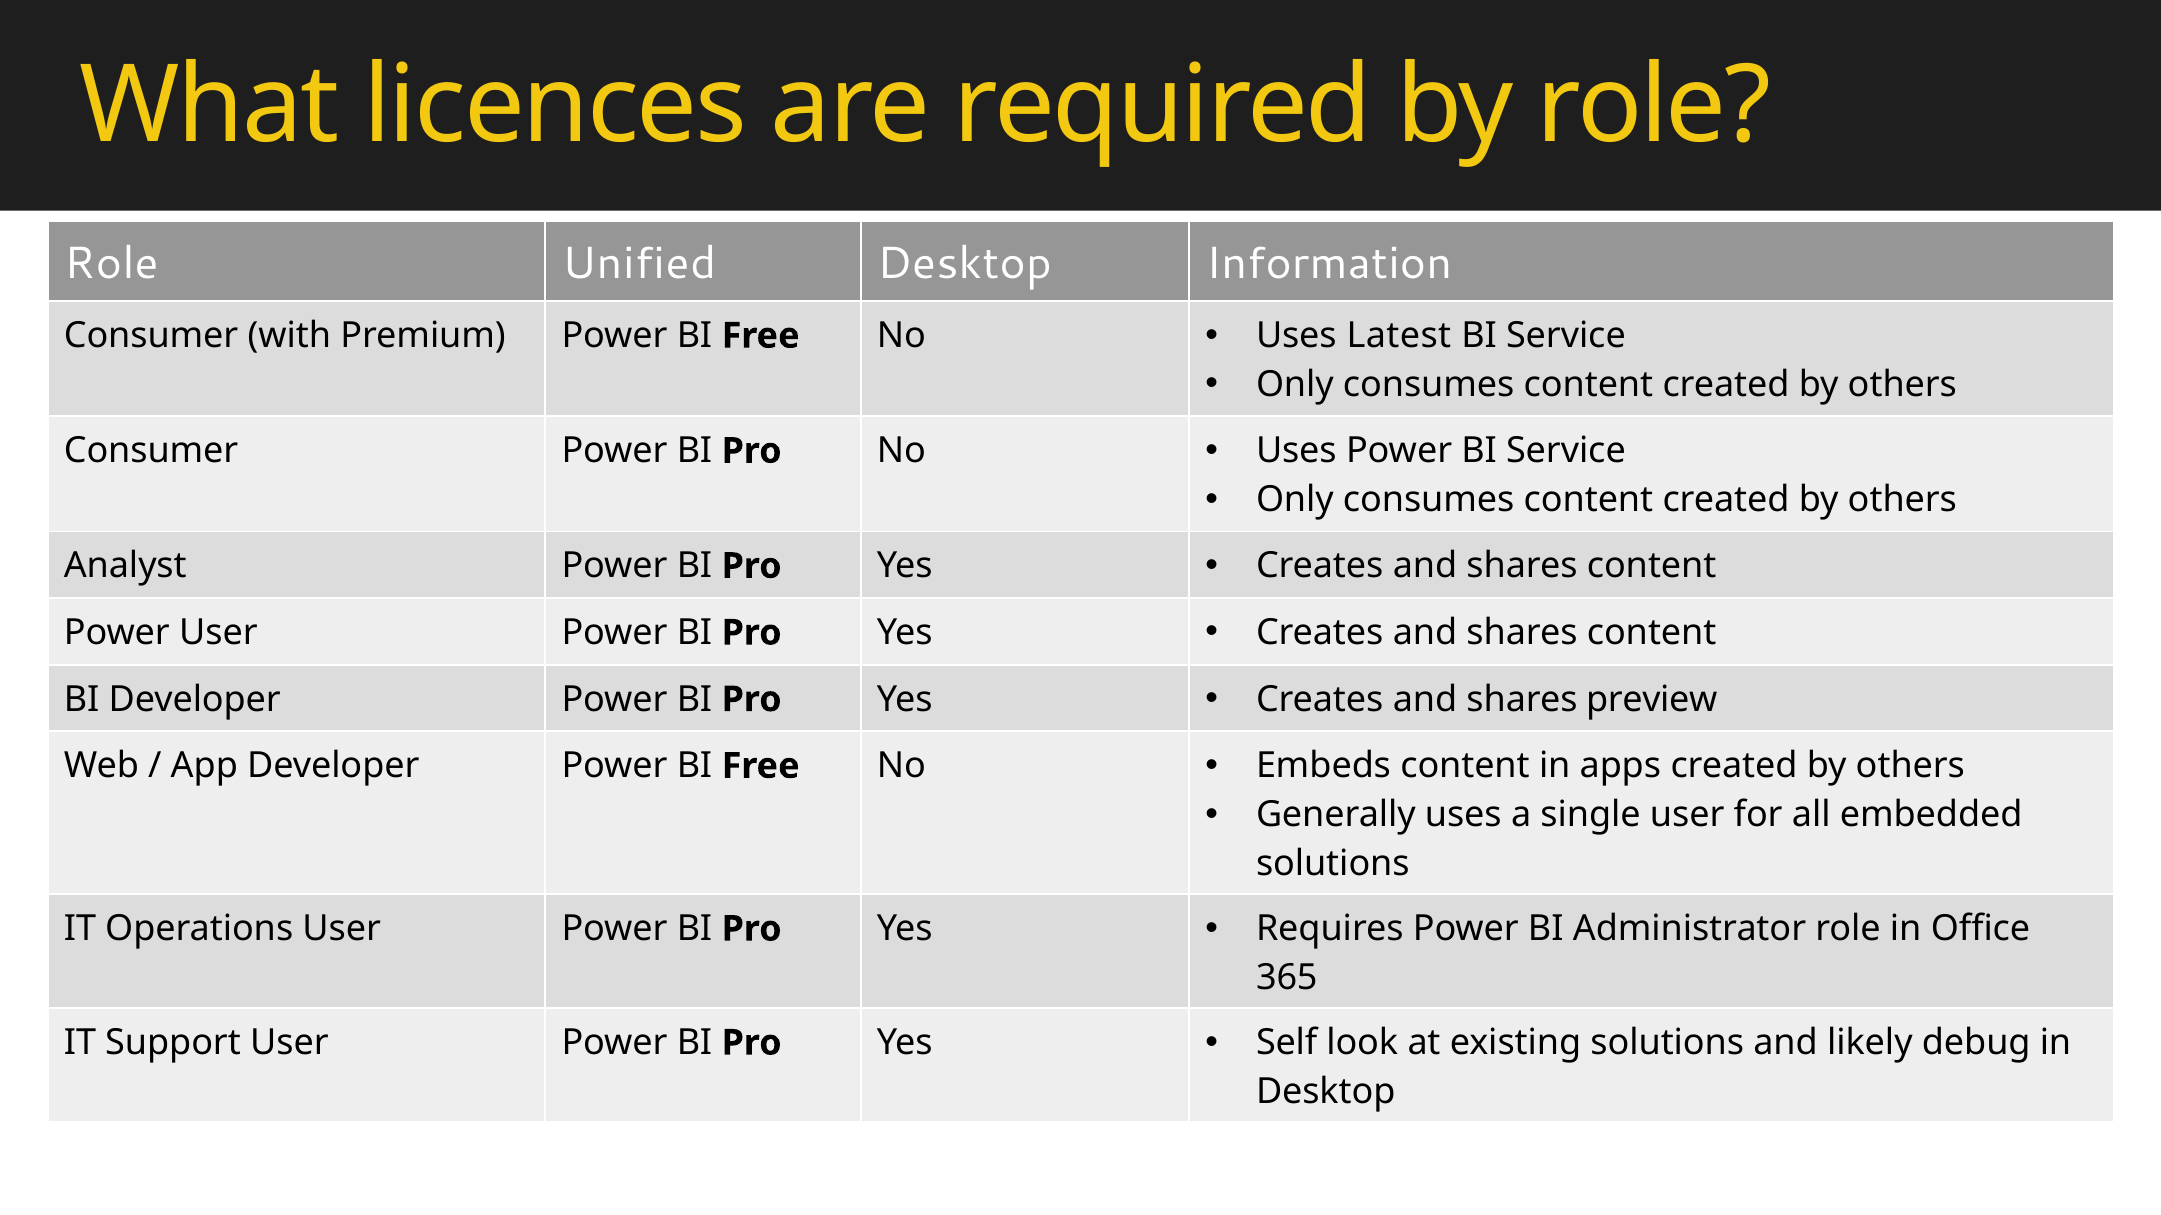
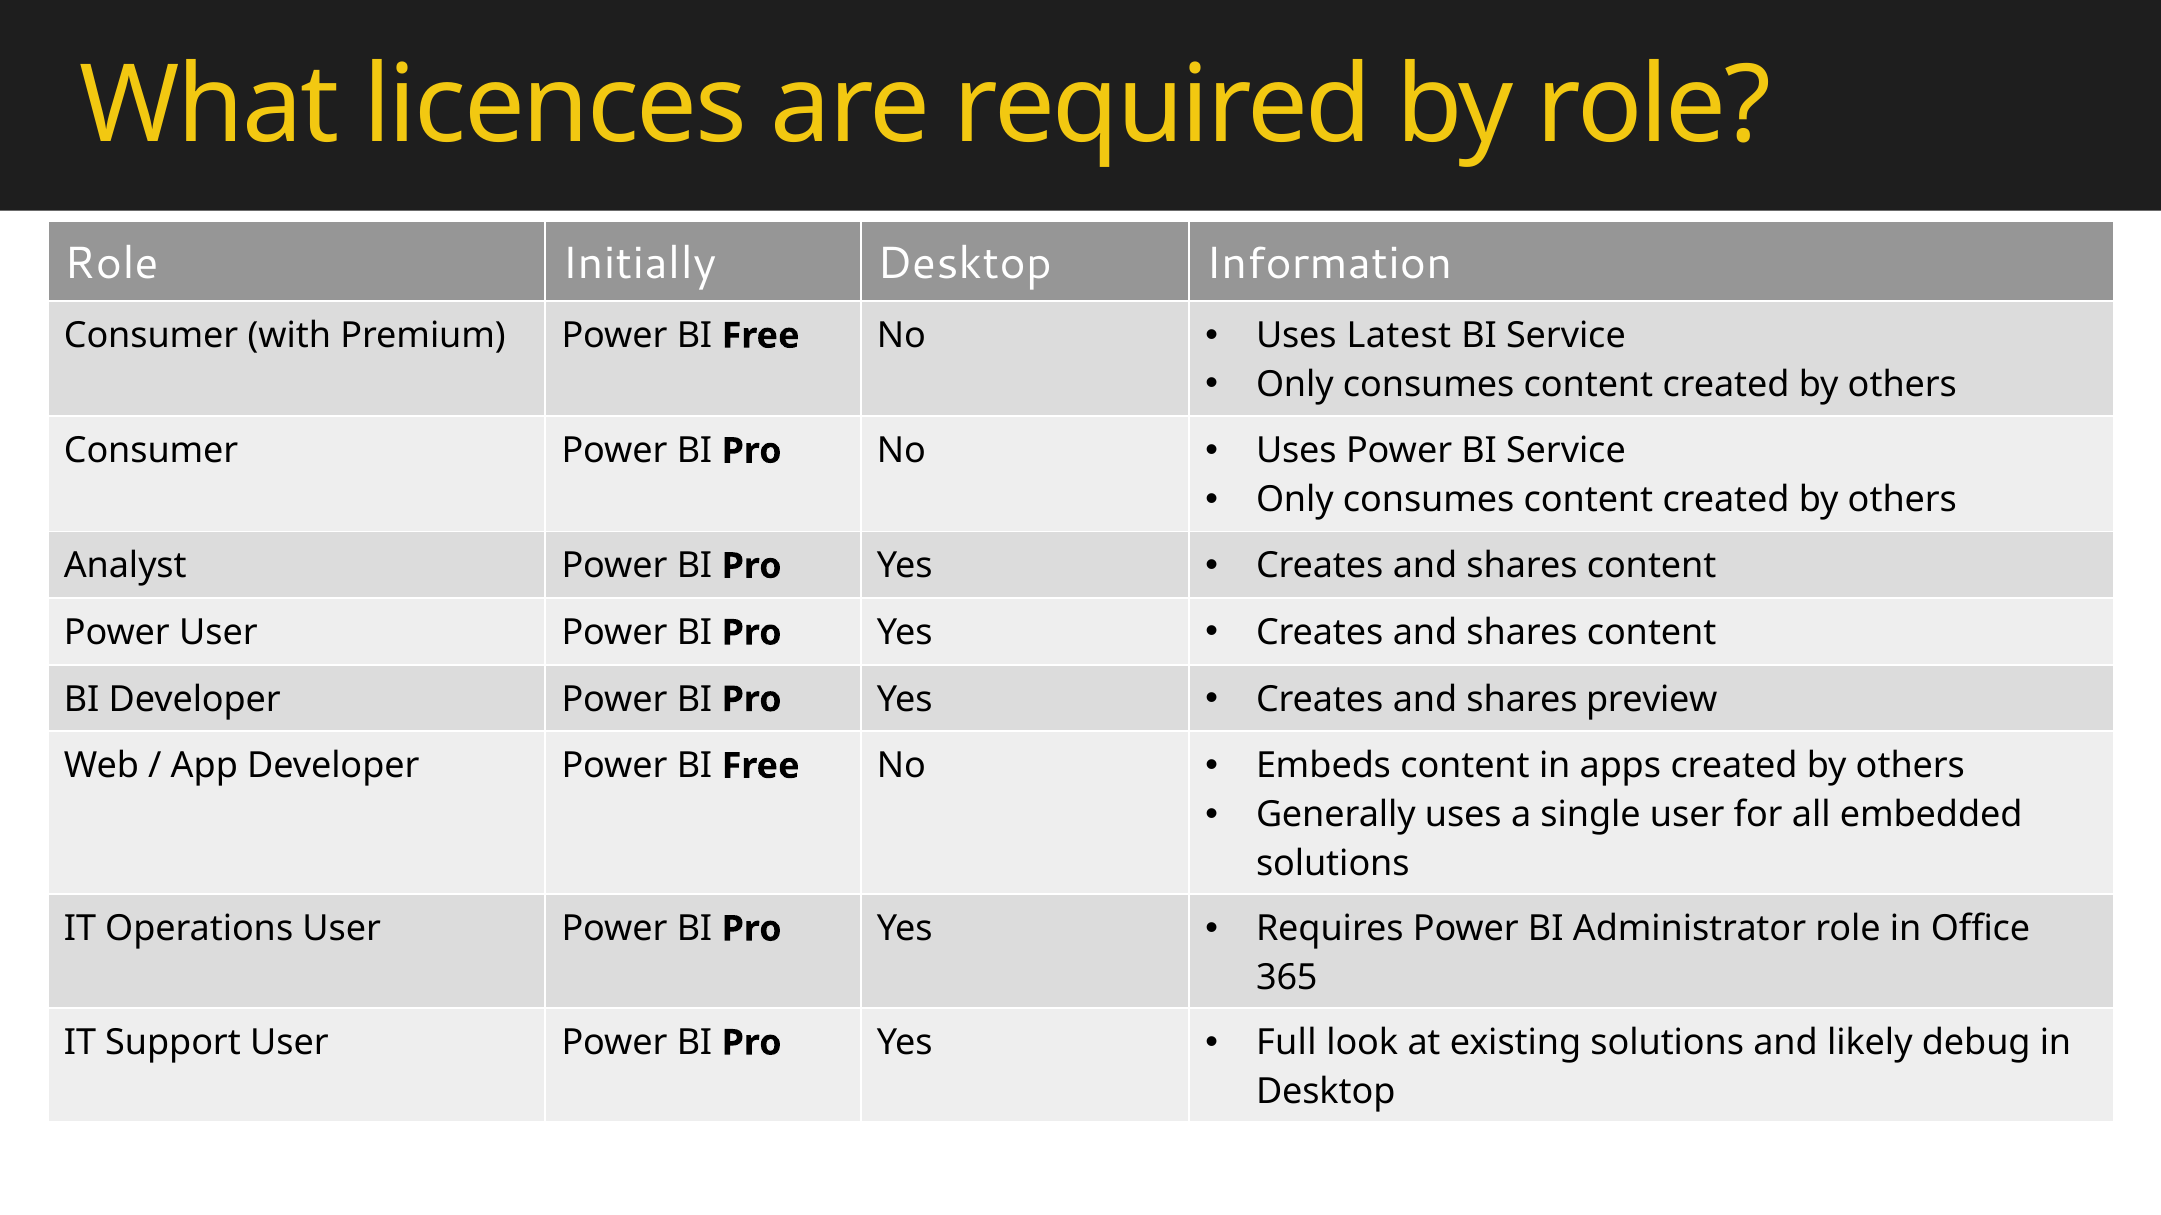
Unified: Unified -> Initially
Self: Self -> Full
